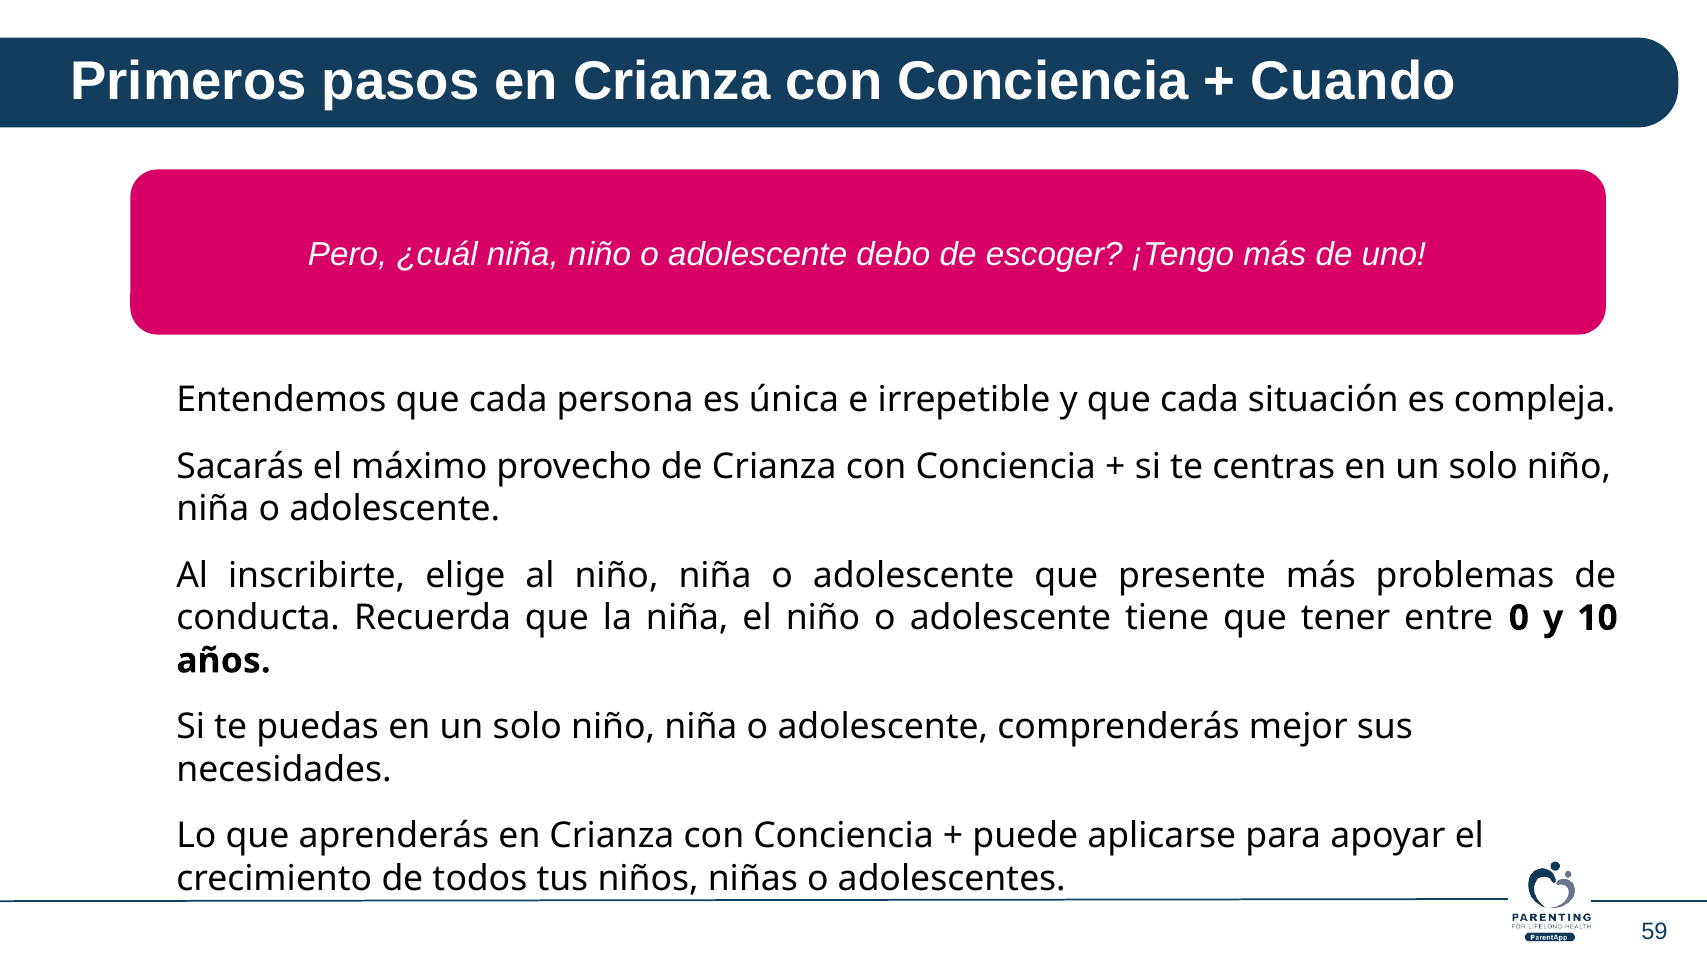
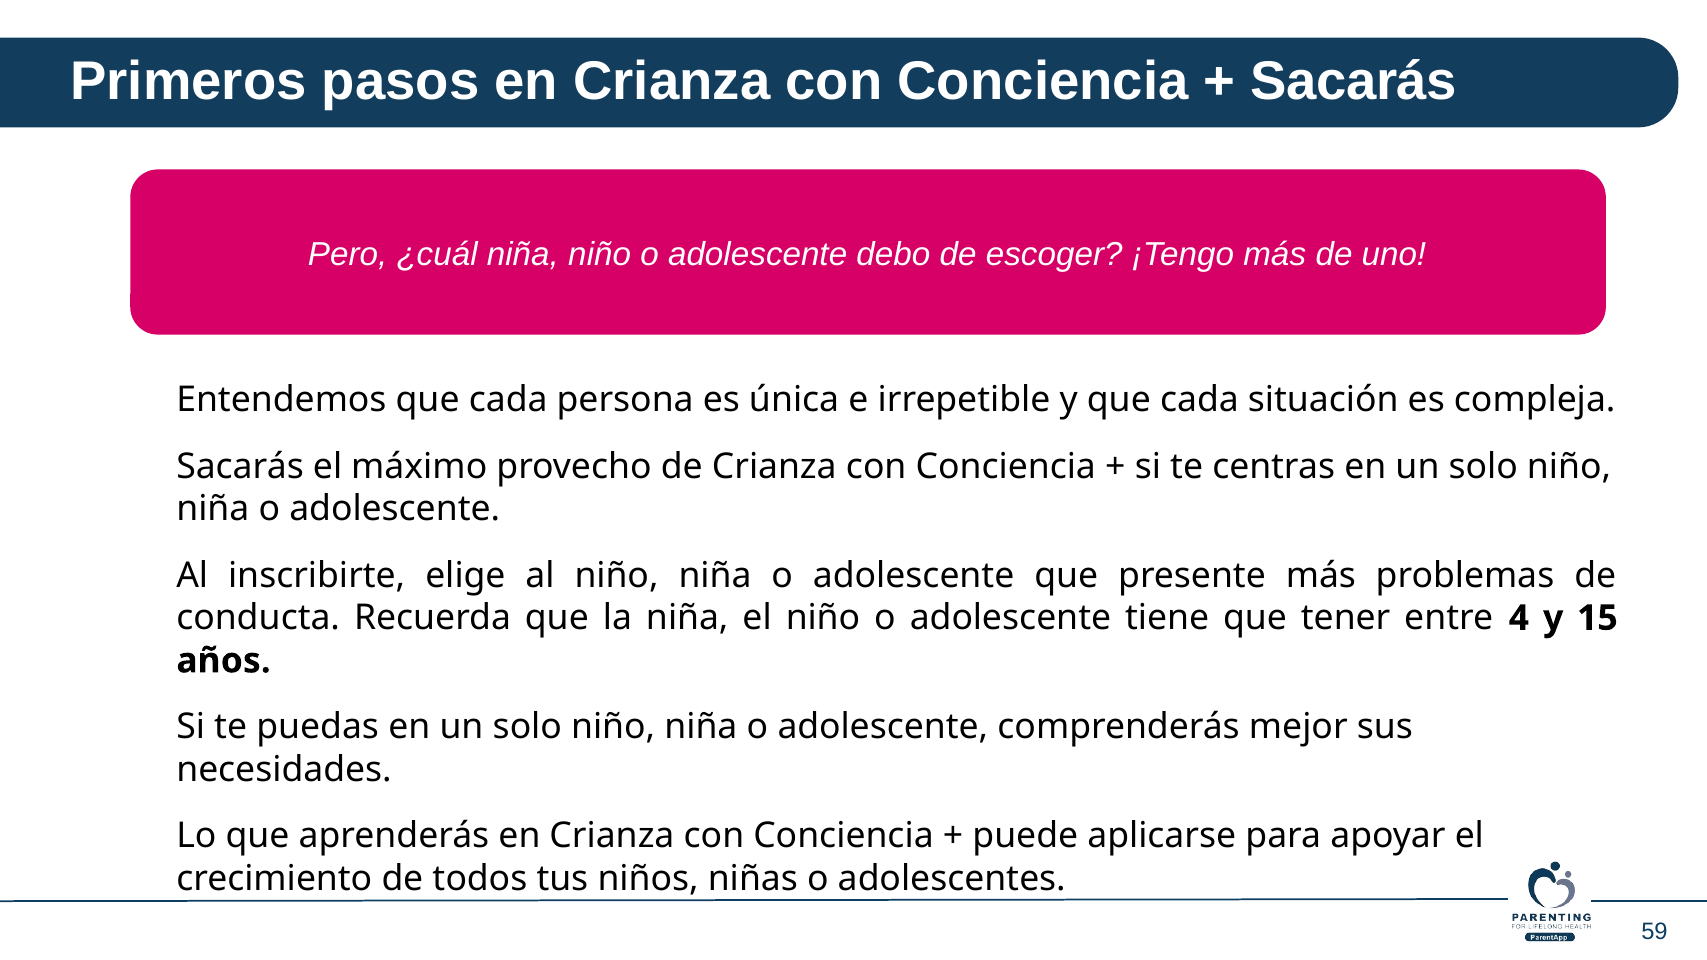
Cuando at (1353, 82): Cuando -> Sacarás
0: 0 -> 4
10: 10 -> 15
